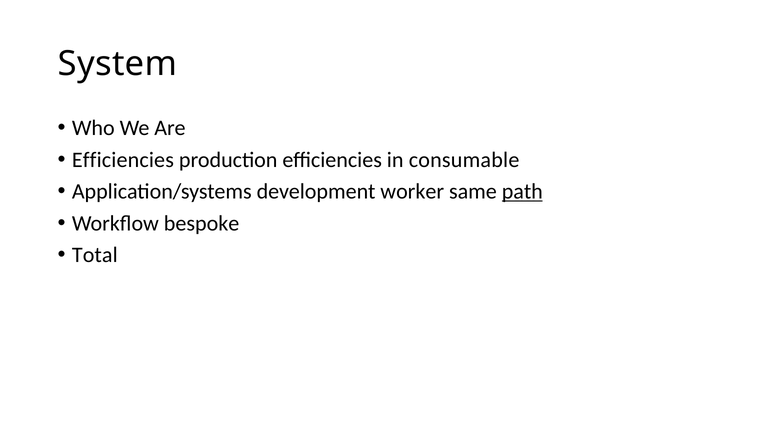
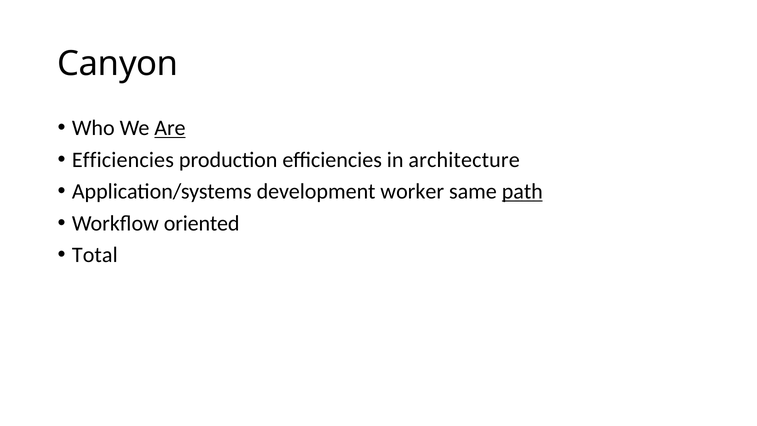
System: System -> Canyon
Are underline: none -> present
consumable: consumable -> architecture
bespoke: bespoke -> oriented
